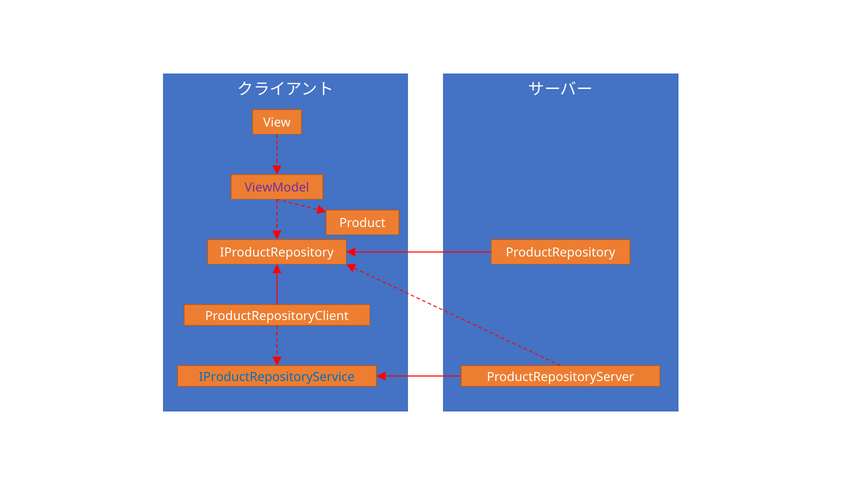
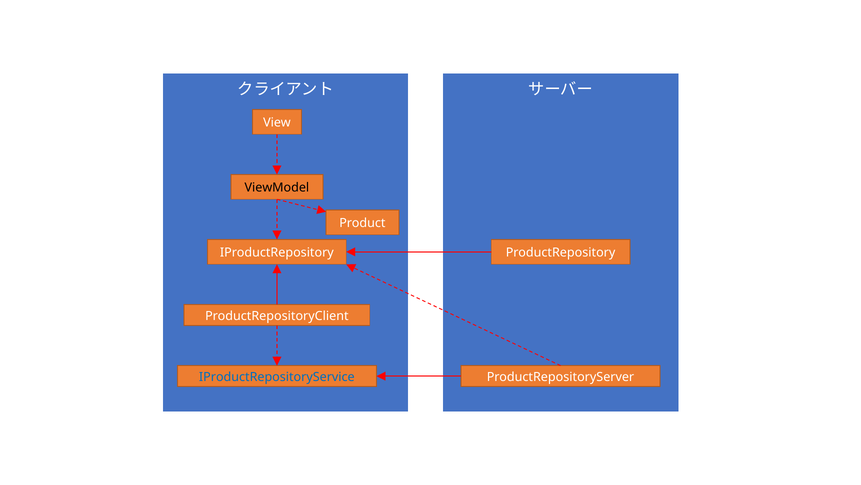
ViewModel colour: purple -> black
